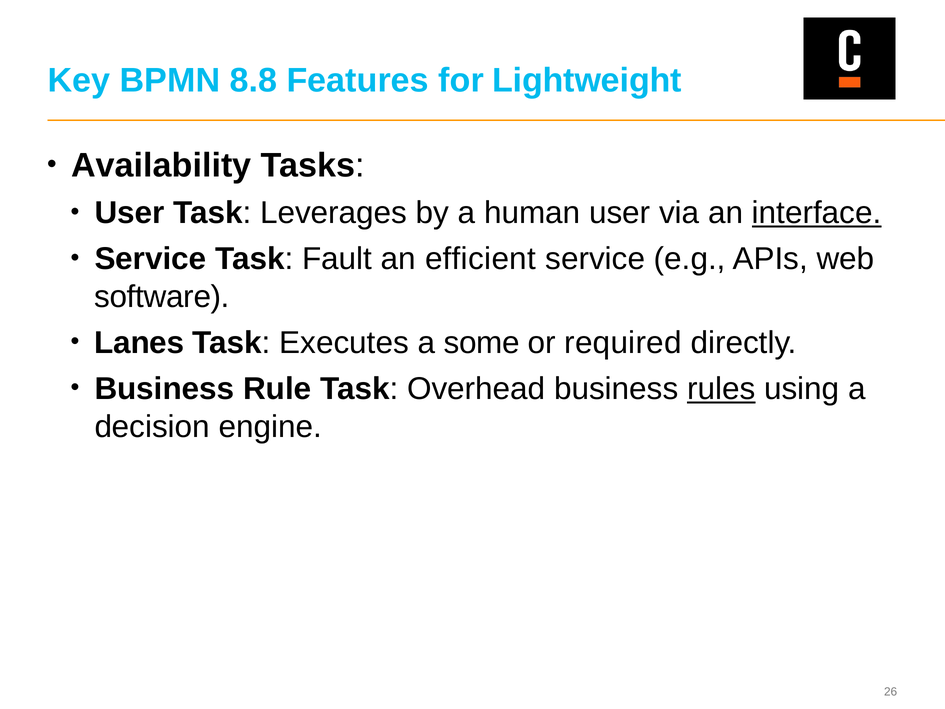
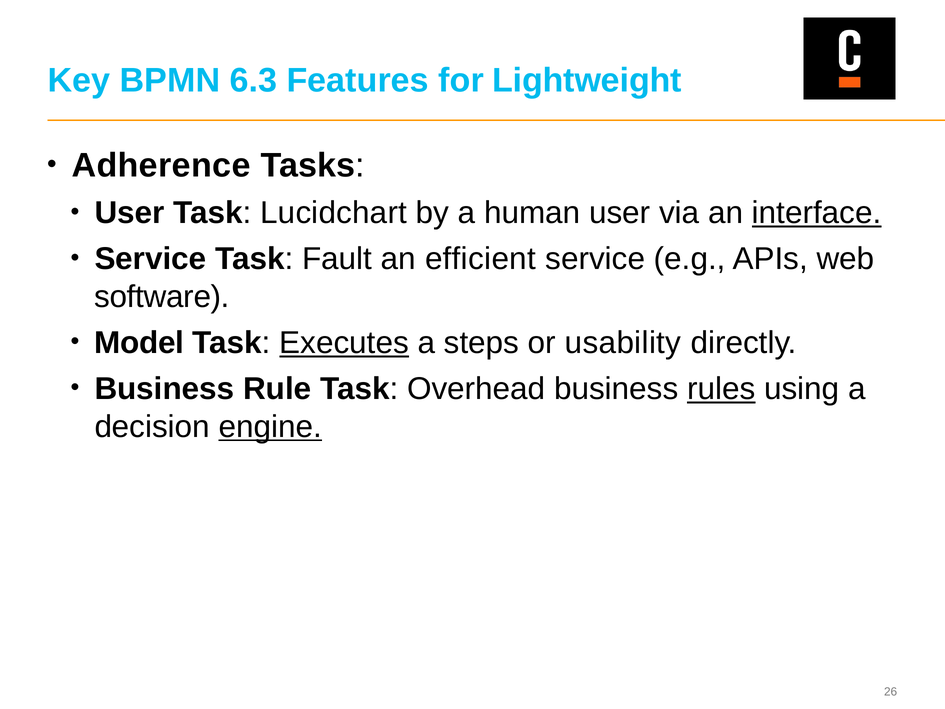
8.8: 8.8 -> 6.3
Availability: Availability -> Adherence
Leverages: Leverages -> Lucidchart
Lanes: Lanes -> Model
Executes underline: none -> present
some: some -> steps
required: required -> usability
engine underline: none -> present
